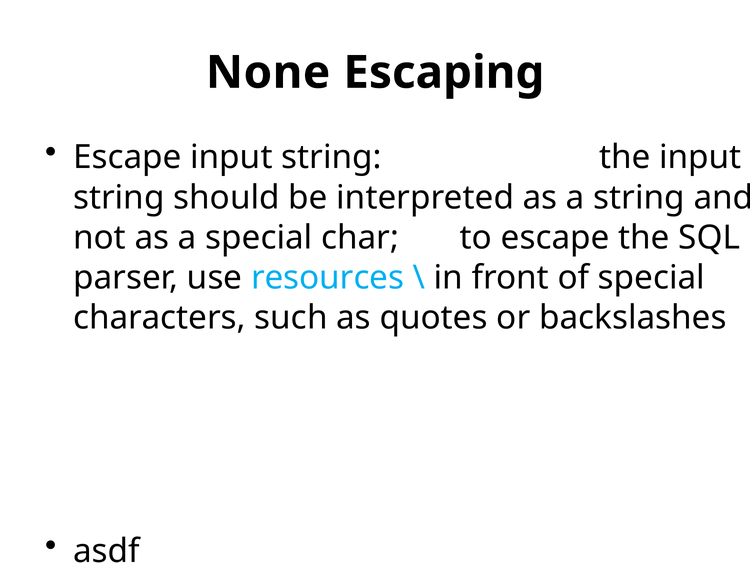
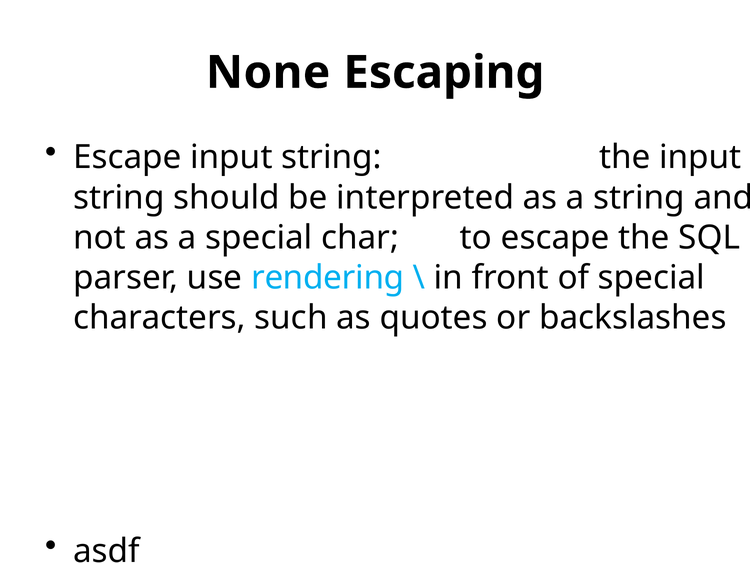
resources: resources -> rendering
